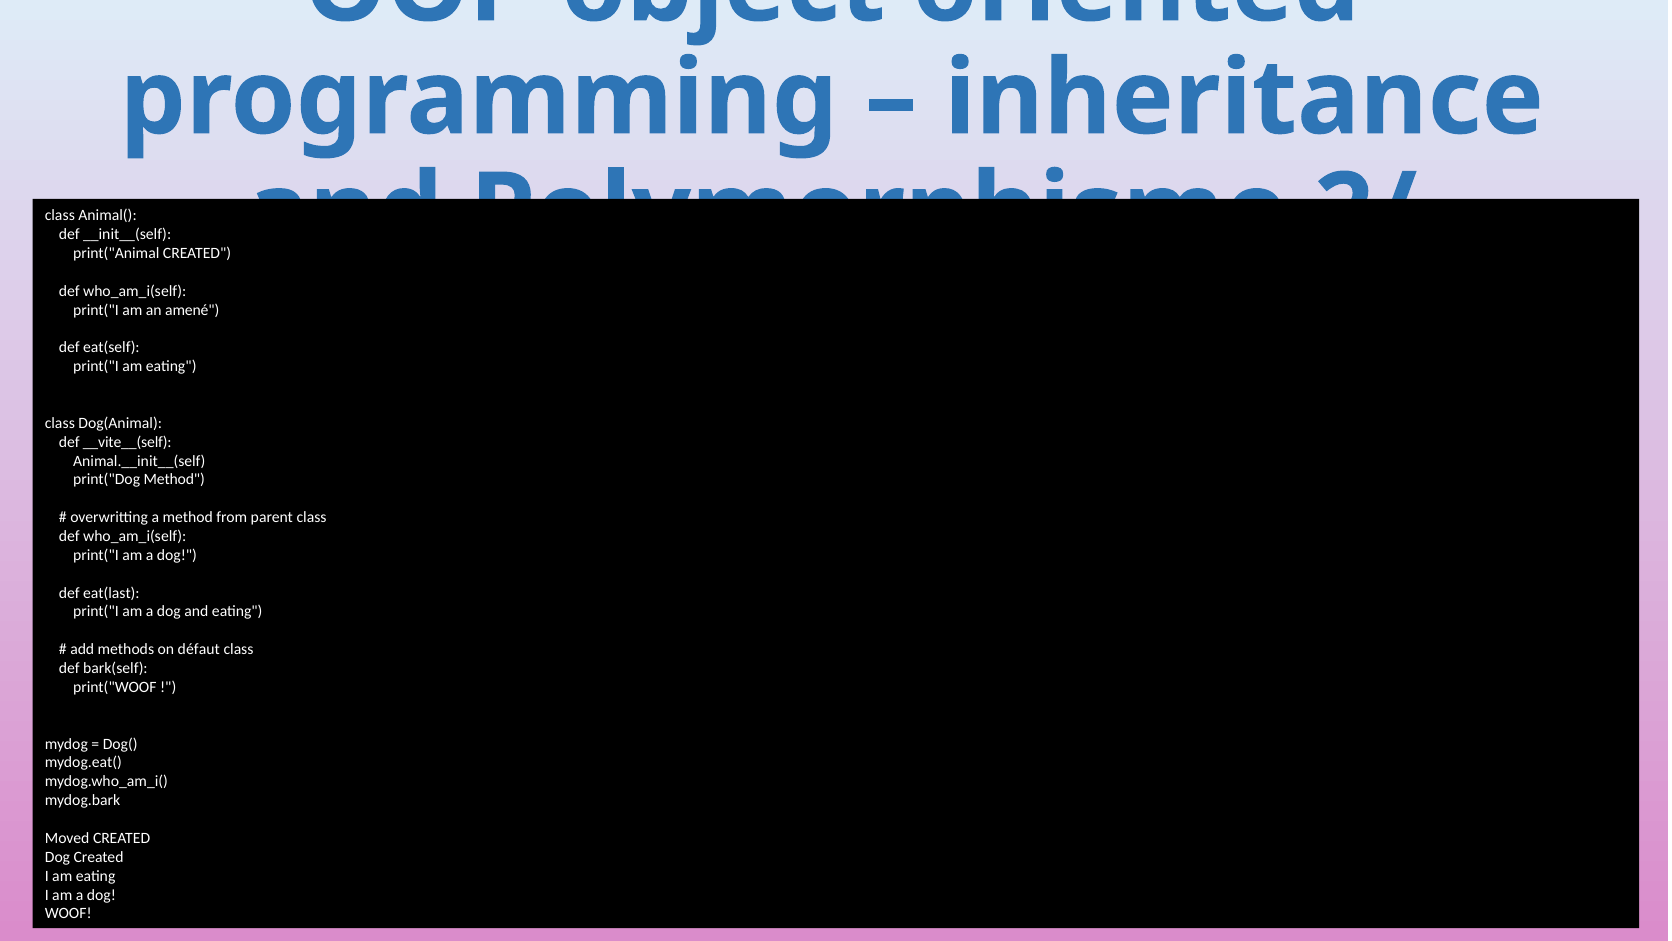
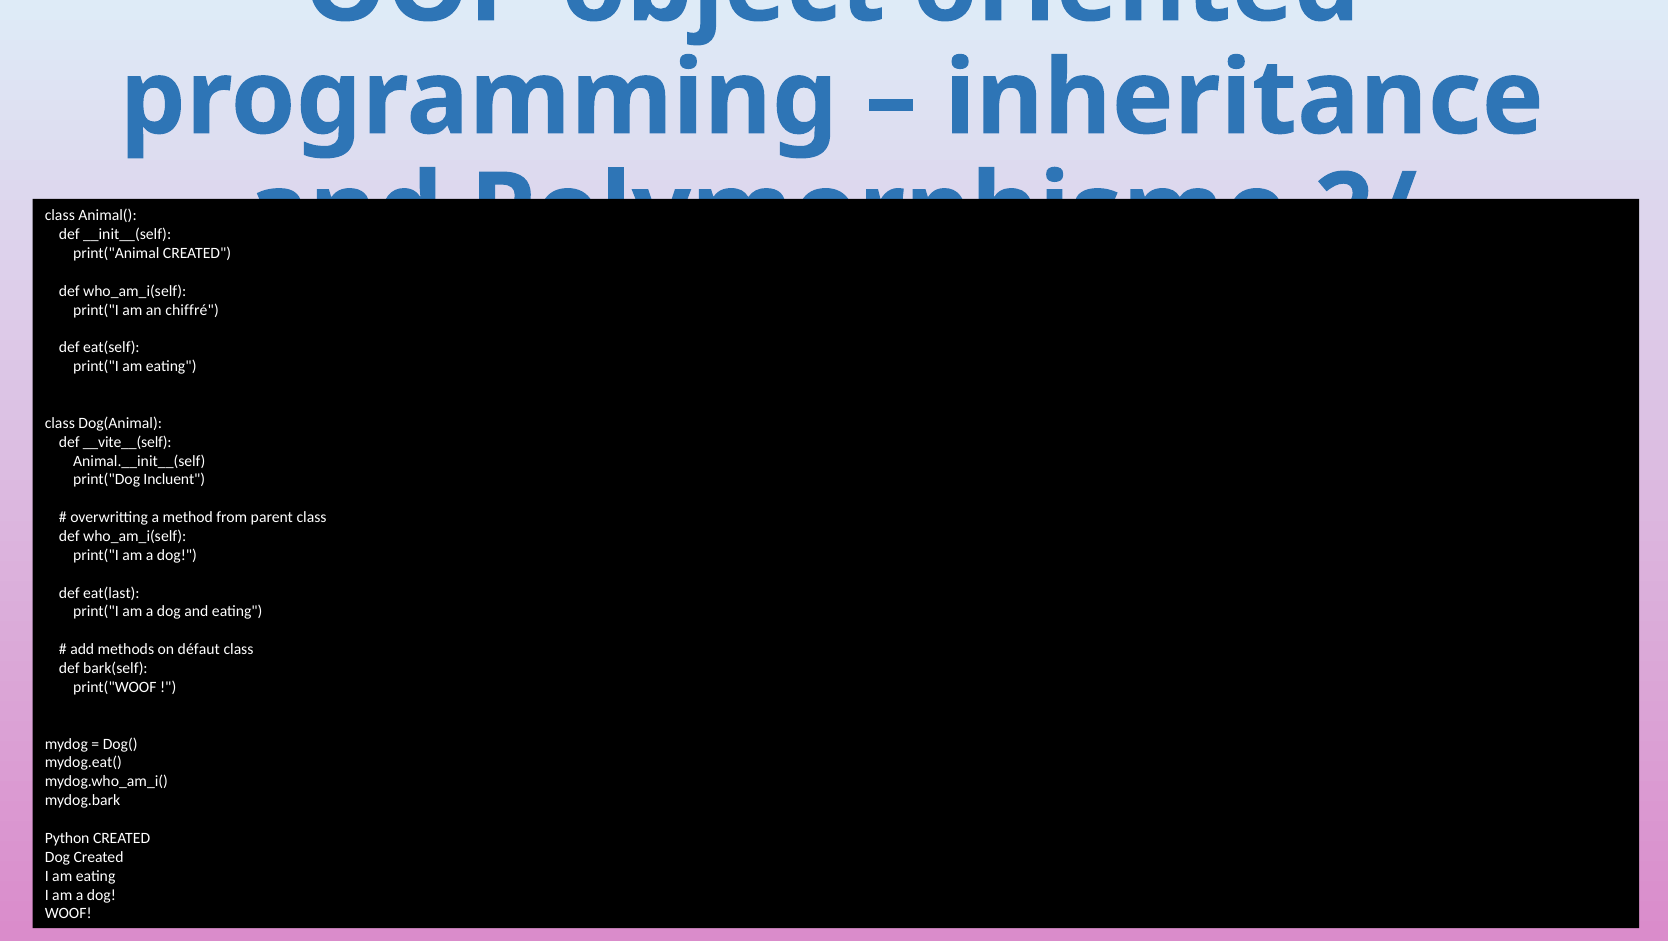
amené: amené -> chiffré
print("Dog Method: Method -> Incluent
Moved: Moved -> Python
